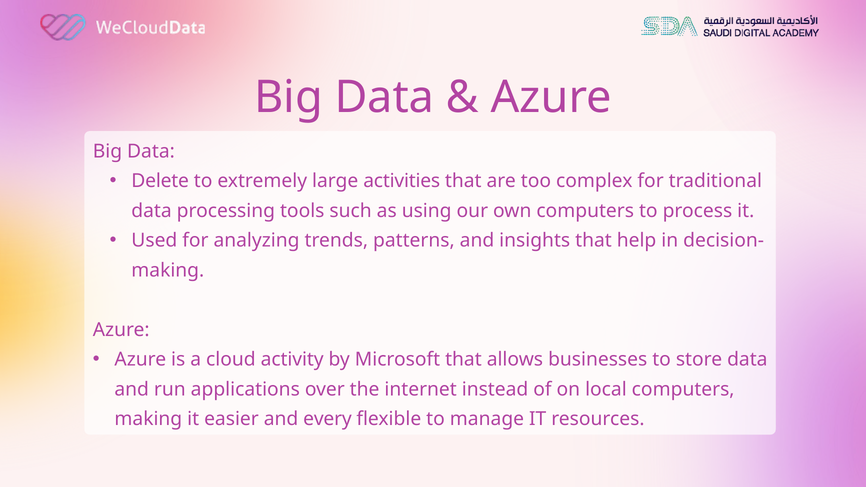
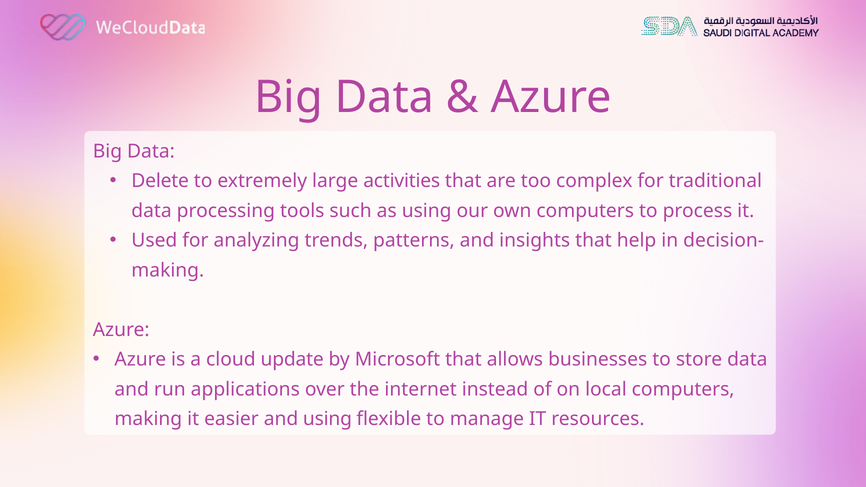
activity: activity -> update
and every: every -> using
